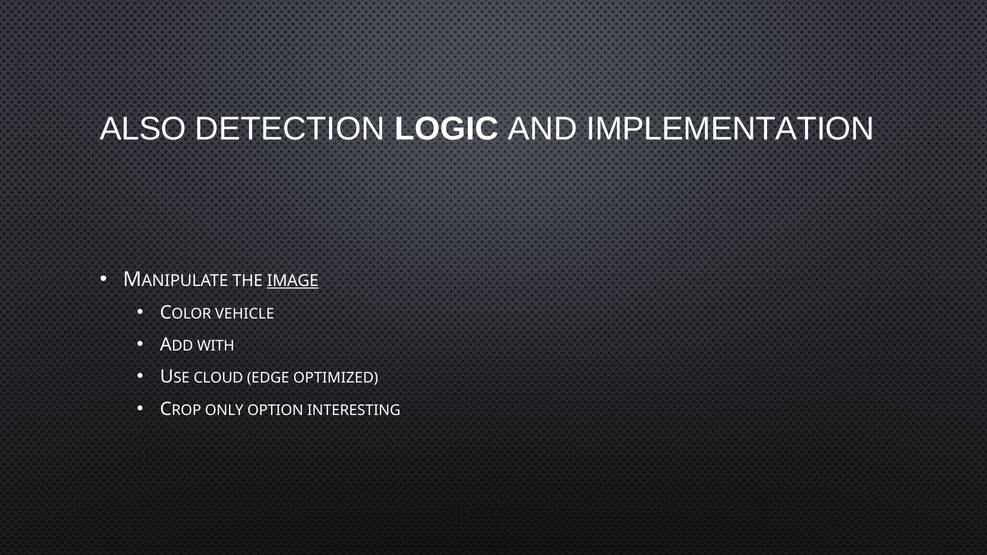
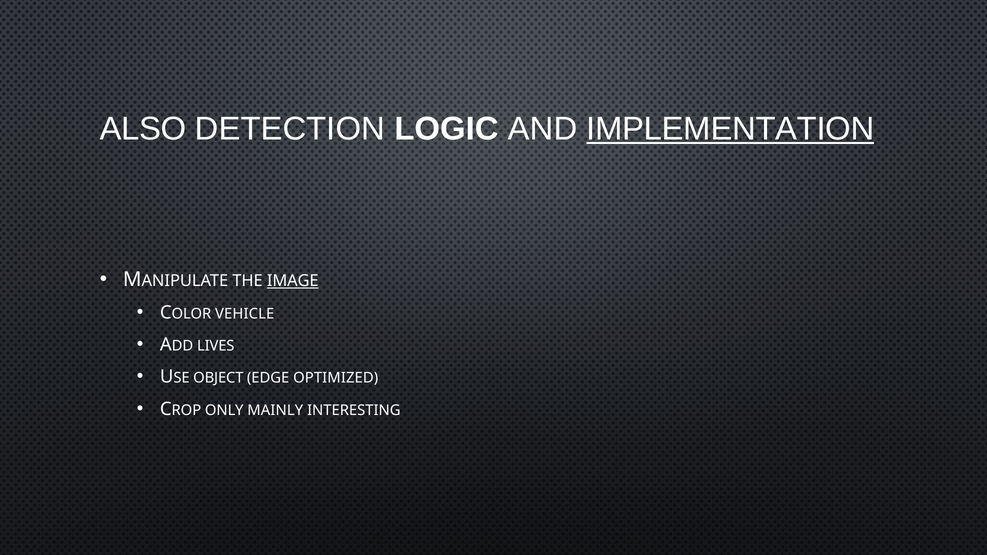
IMPLEMENTATION underline: none -> present
WITH: WITH -> LIVES
CLOUD: CLOUD -> OBJECT
OPTION: OPTION -> MAINLY
